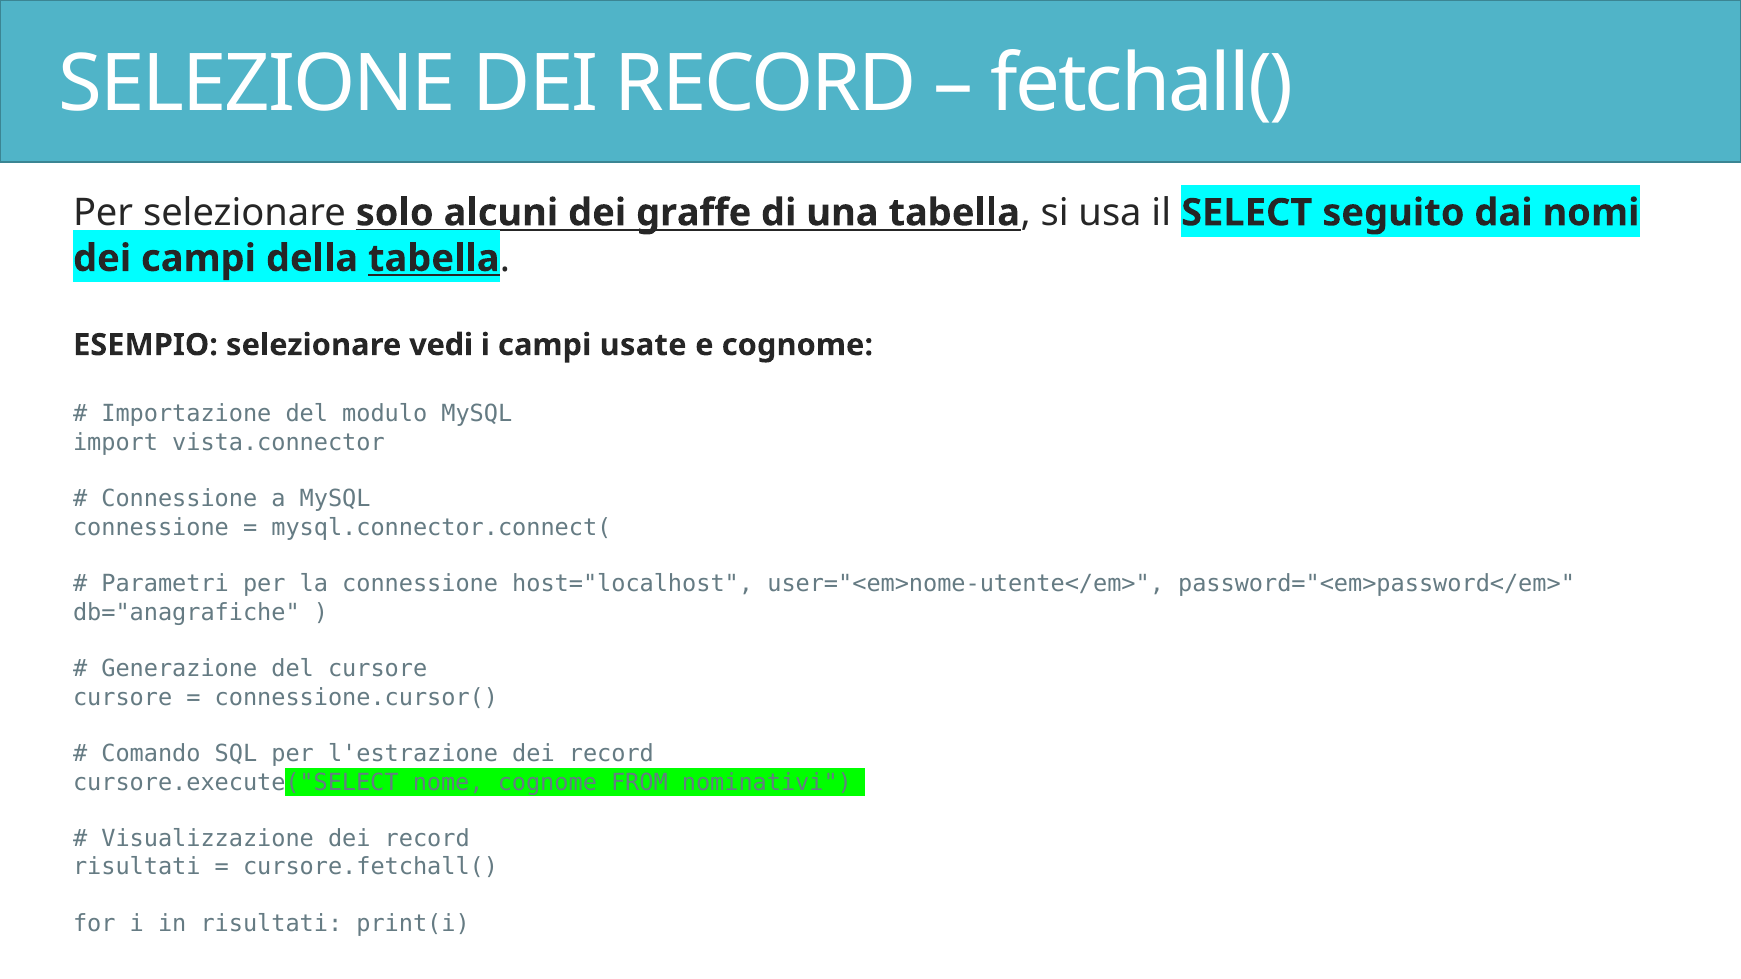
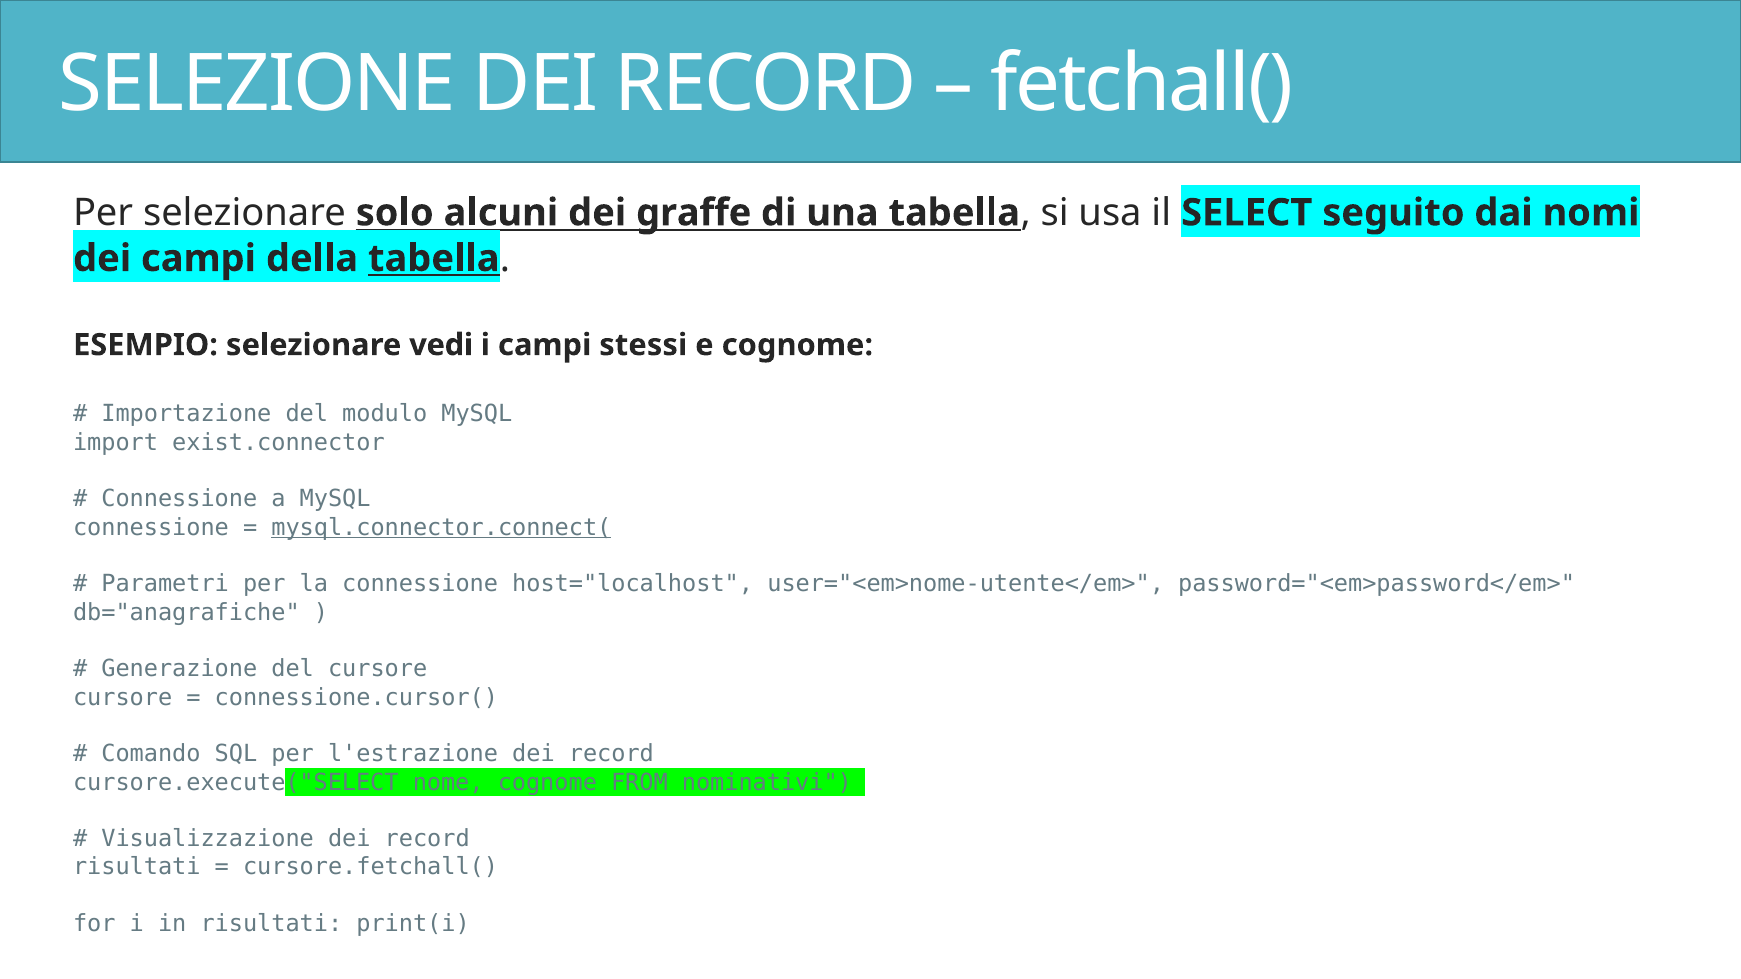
usate: usate -> stessi
vista.connector: vista.connector -> exist.connector
mysql.connector.connect( underline: none -> present
